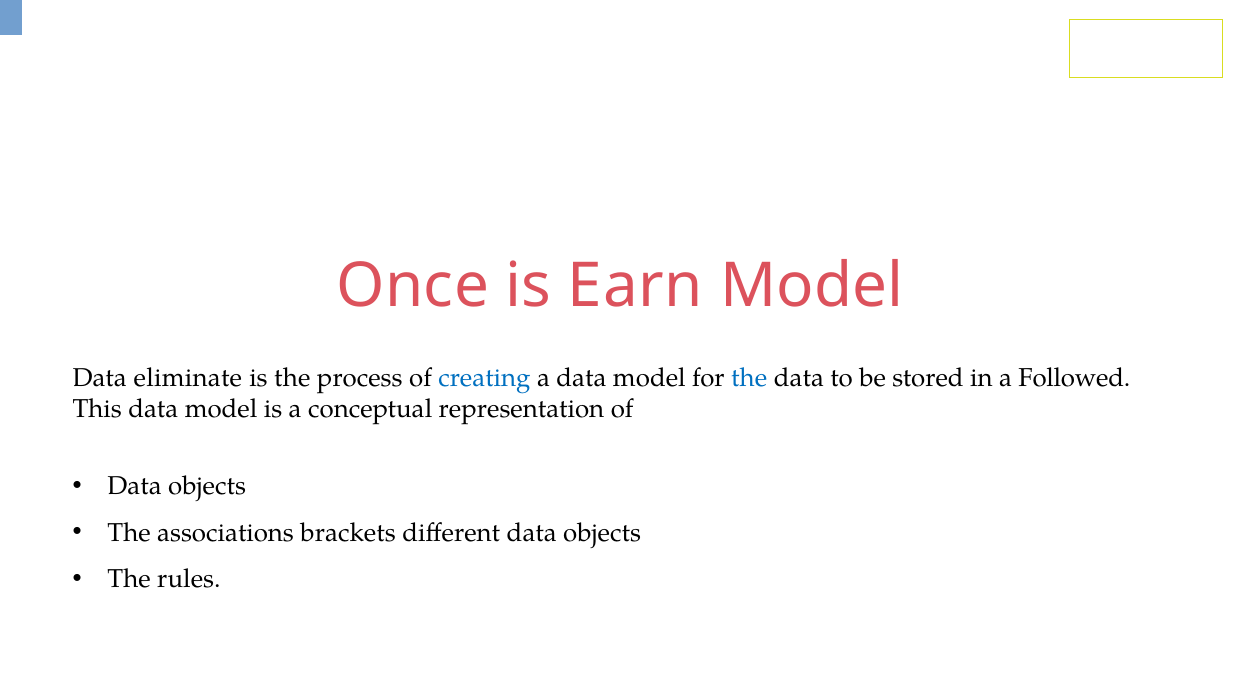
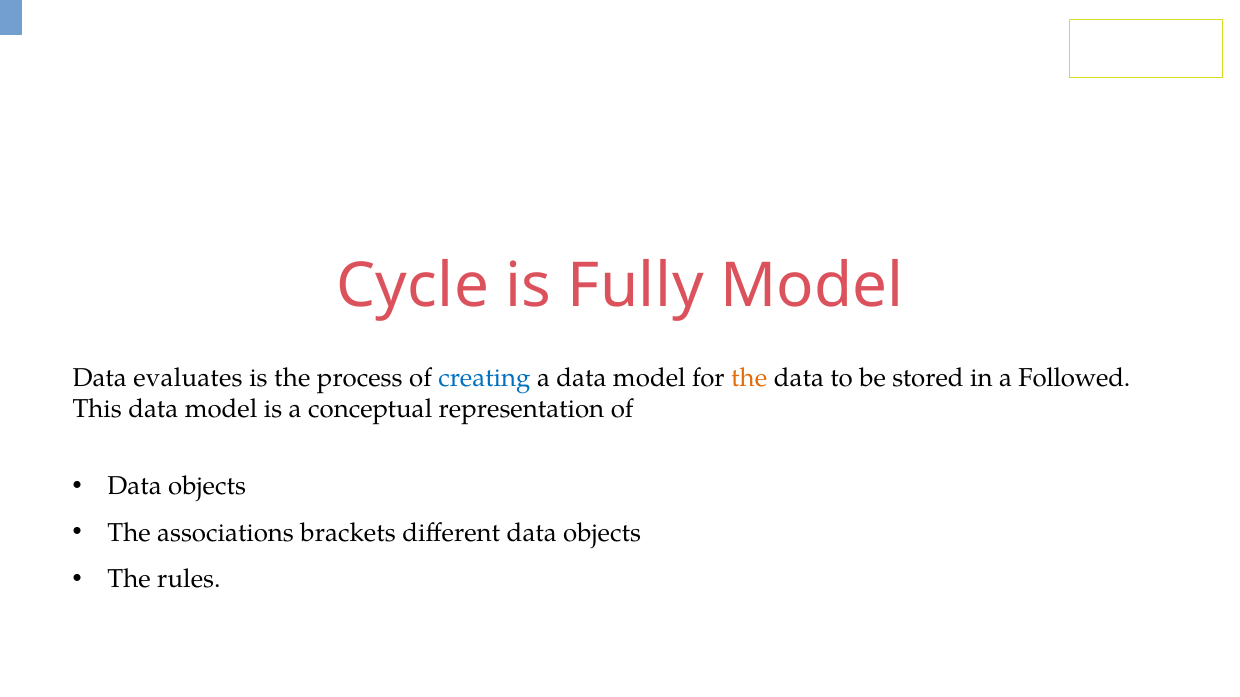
Once: Once -> Cycle
Earn: Earn -> Fully
eliminate: eliminate -> evaluates
the at (749, 378) colour: blue -> orange
